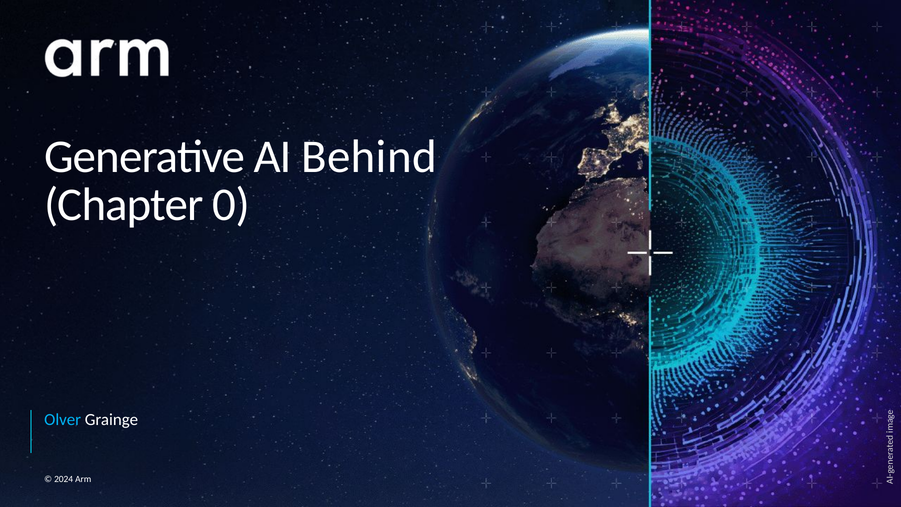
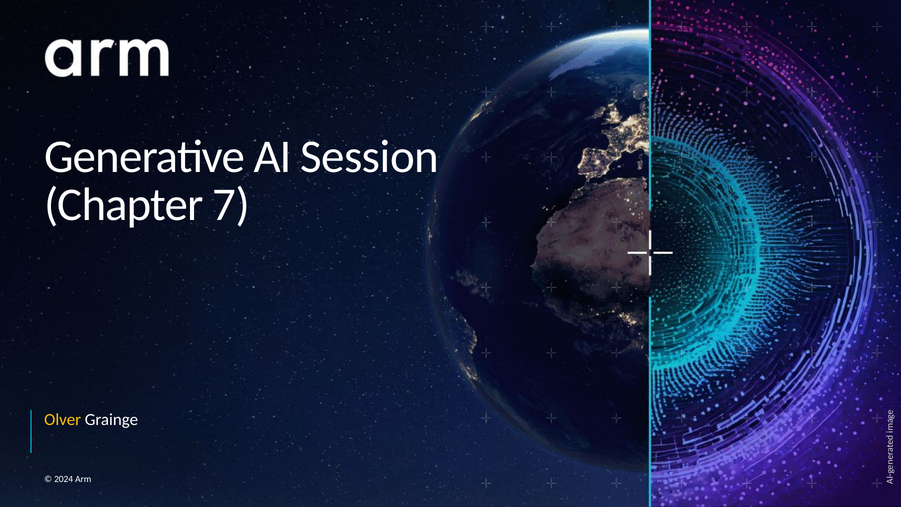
Behind: Behind -> Session
0: 0 -> 7
Olver colour: light blue -> yellow
